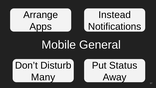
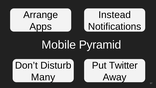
General: General -> Pyramid
Status: Status -> Twitter
